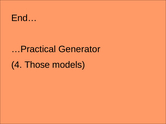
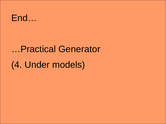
Those: Those -> Under
